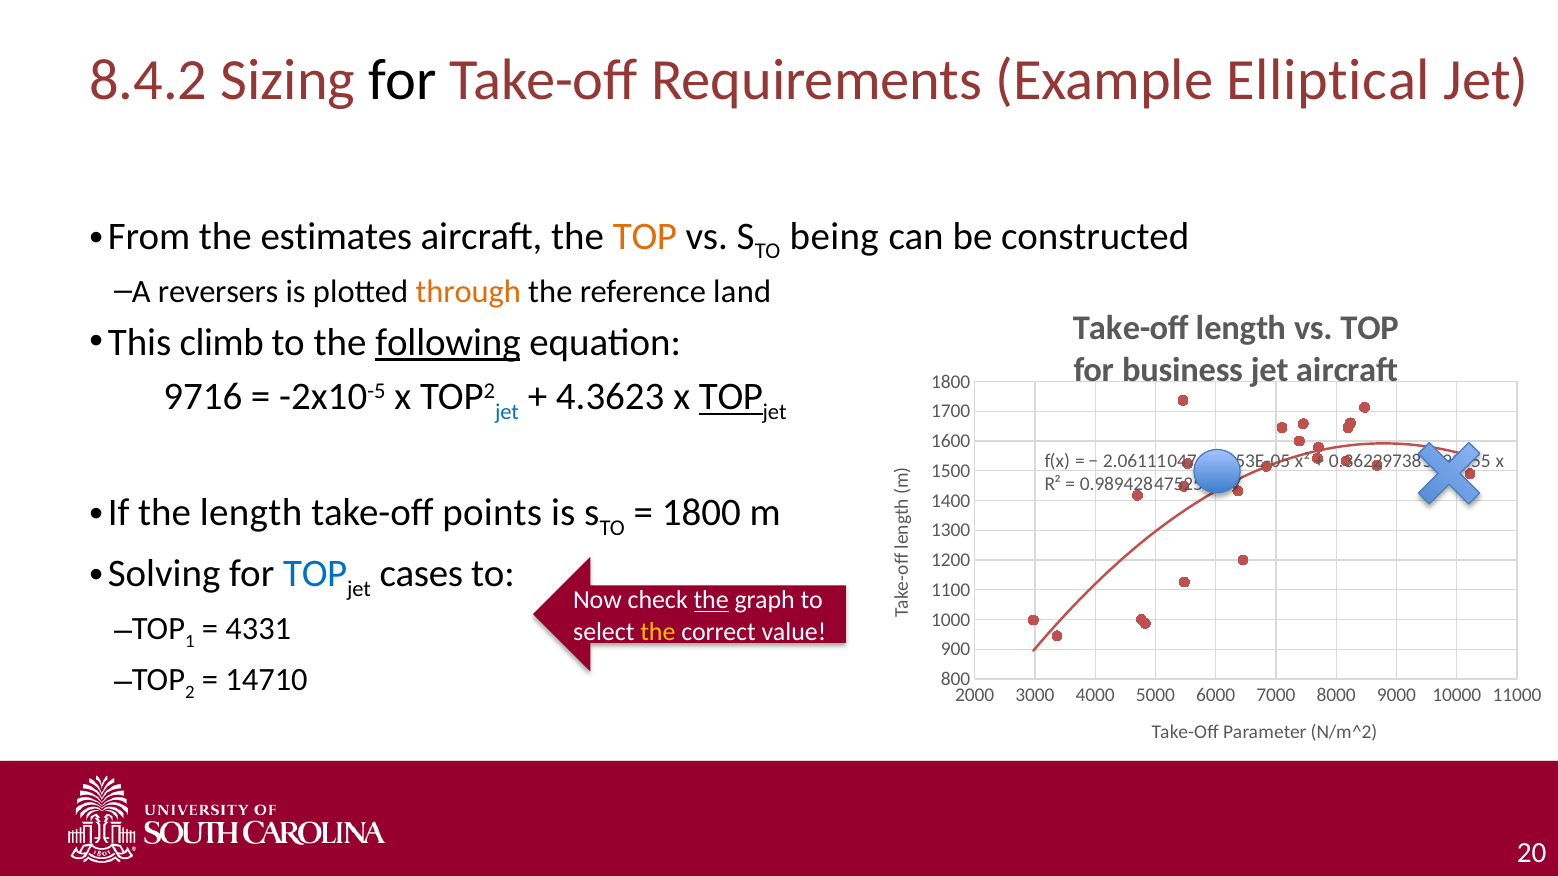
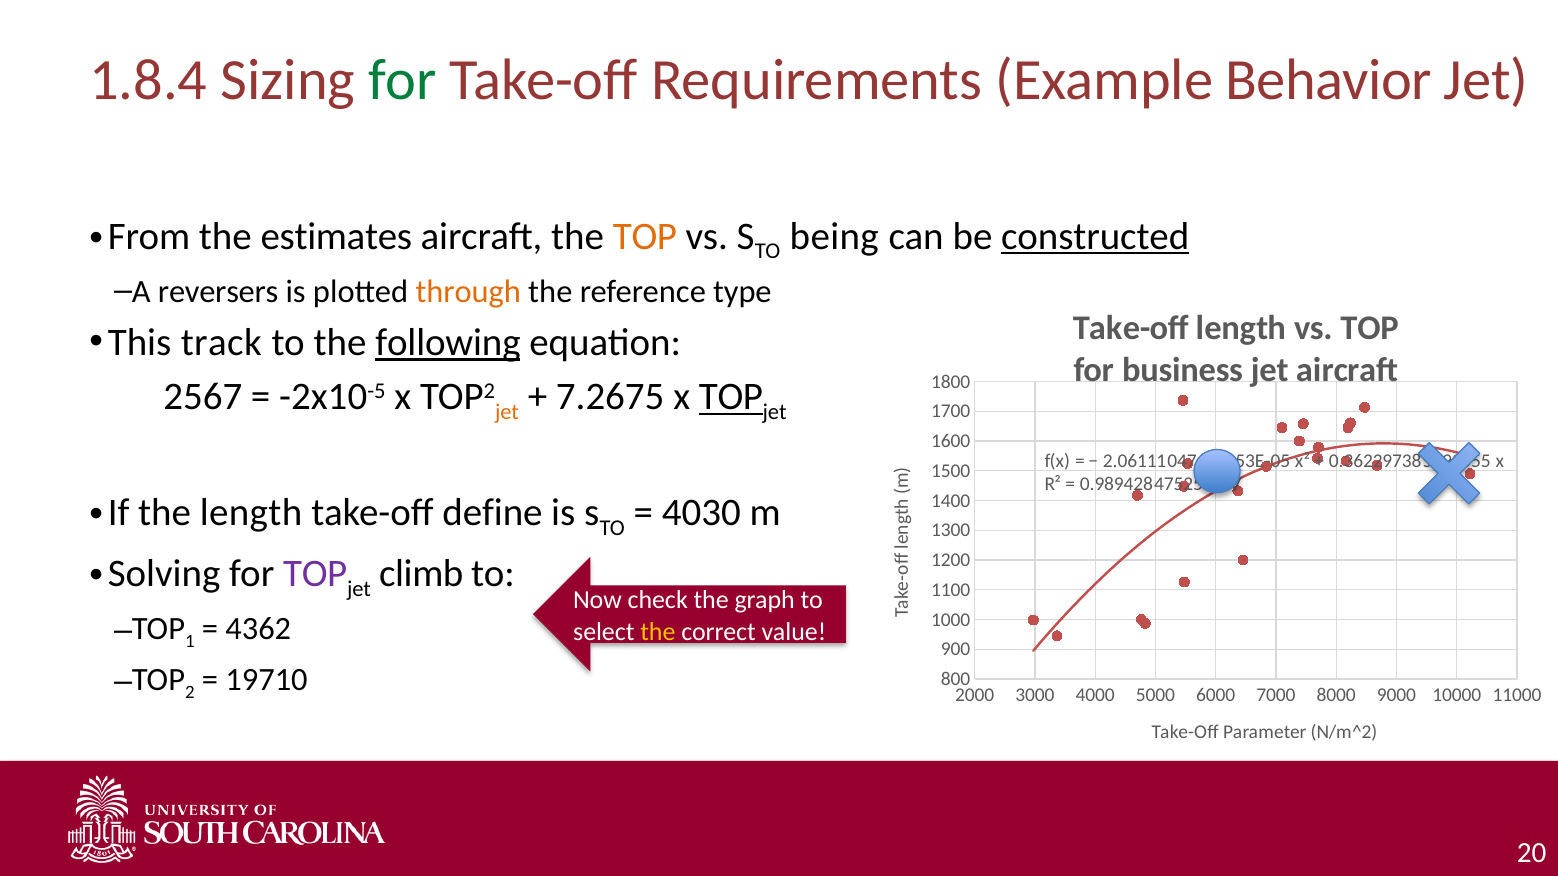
8.4.2: 8.4.2 -> 1.8.4
for at (403, 80) colour: black -> green
Elliptical: Elliptical -> Behavior
constructed underline: none -> present
land: land -> type
climb: climb -> track
9716: 9716 -> 2567
jet at (507, 412) colour: blue -> orange
4.3623: 4.3623 -> 7.2675
points: points -> define
1800 at (701, 513): 1800 -> 4030
TOP at (315, 574) colour: blue -> purple
cases: cases -> climb
the at (711, 601) underline: present -> none
4331: 4331 -> 4362
14710: 14710 -> 19710
